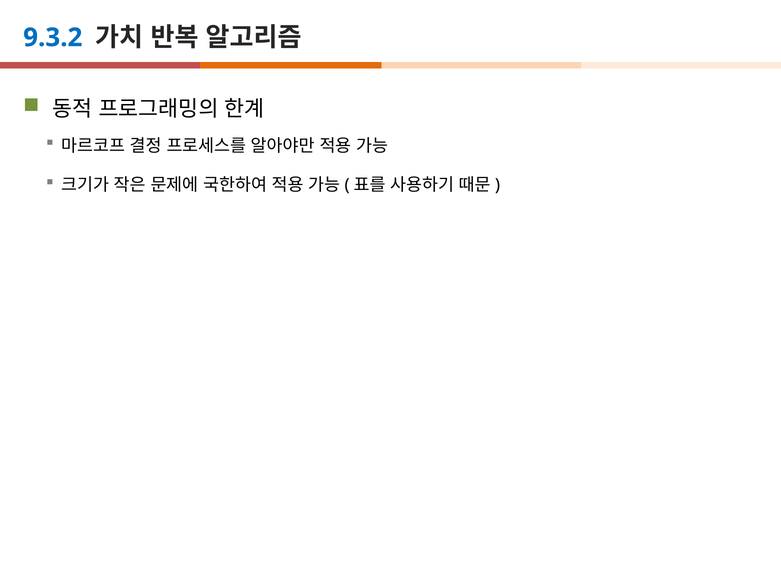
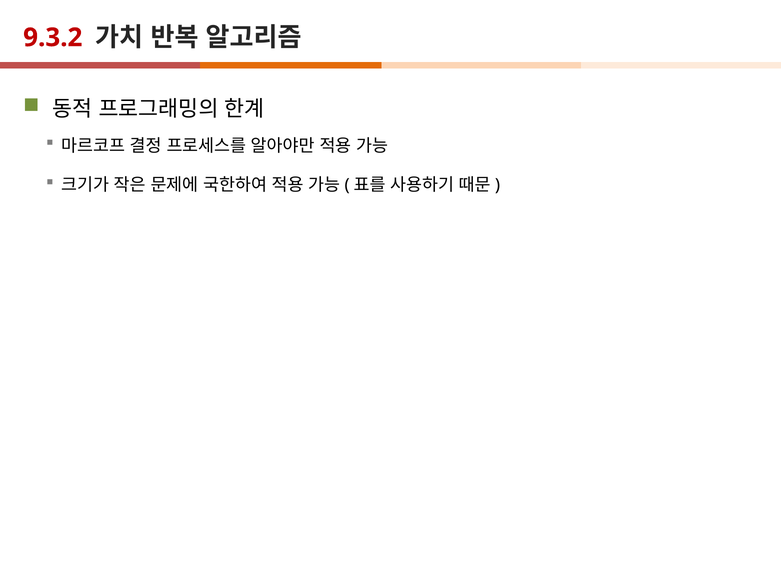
9.3.2 colour: blue -> red
